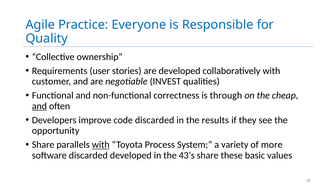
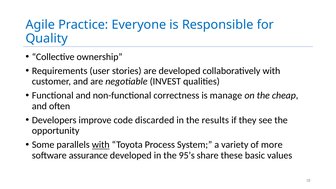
through: through -> manage
and at (39, 106) underline: present -> none
Share at (43, 145): Share -> Some
software discarded: discarded -> assurance
43’s: 43’s -> 95’s
